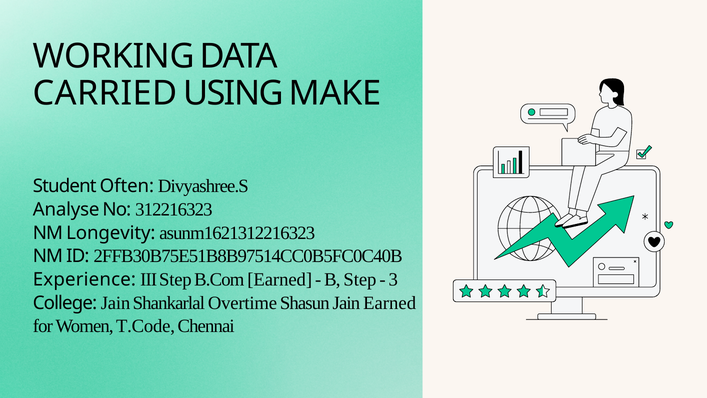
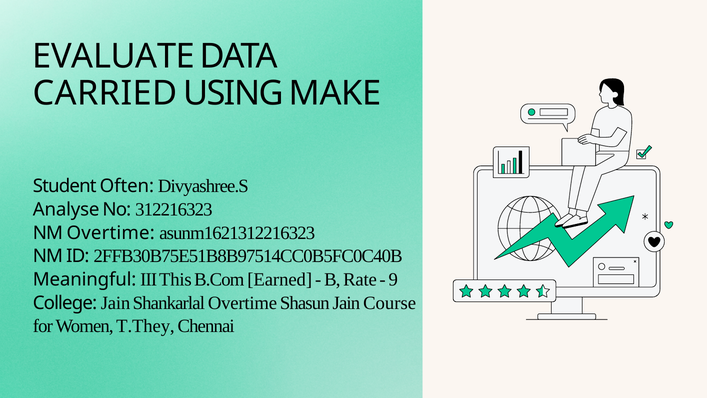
WORKING: WORKING -> EVALUATE
NM Longevity: Longevity -> Overtime
Experience: Experience -> Meaningful
III Step: Step -> This
B Step: Step -> Rate
3: 3 -> 9
Jain Earned: Earned -> Course
T.Code: T.Code -> T.They
